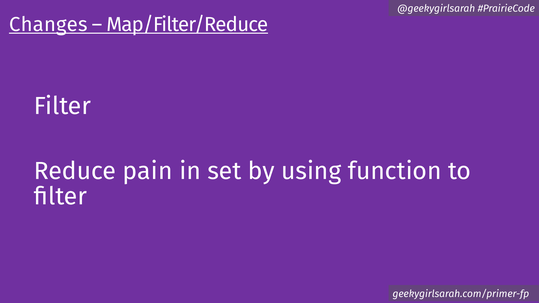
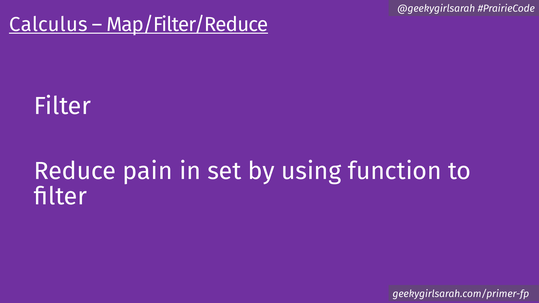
Changes: Changes -> Calculus
